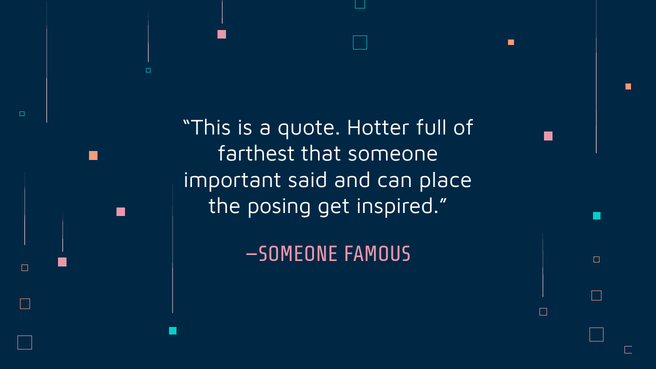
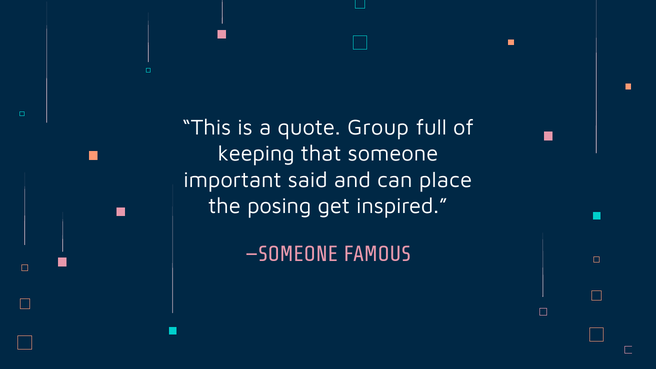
Hotter: Hotter -> Group
farthest: farthest -> keeping
